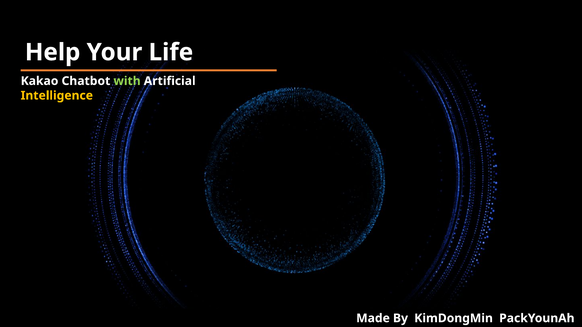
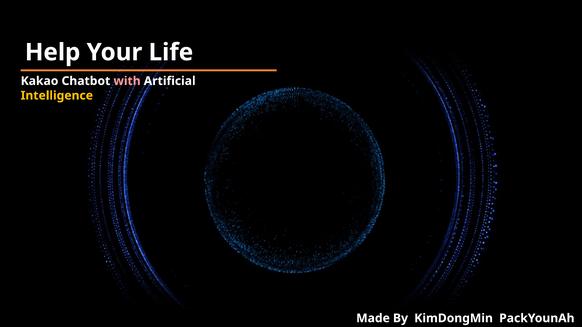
with colour: light green -> pink
